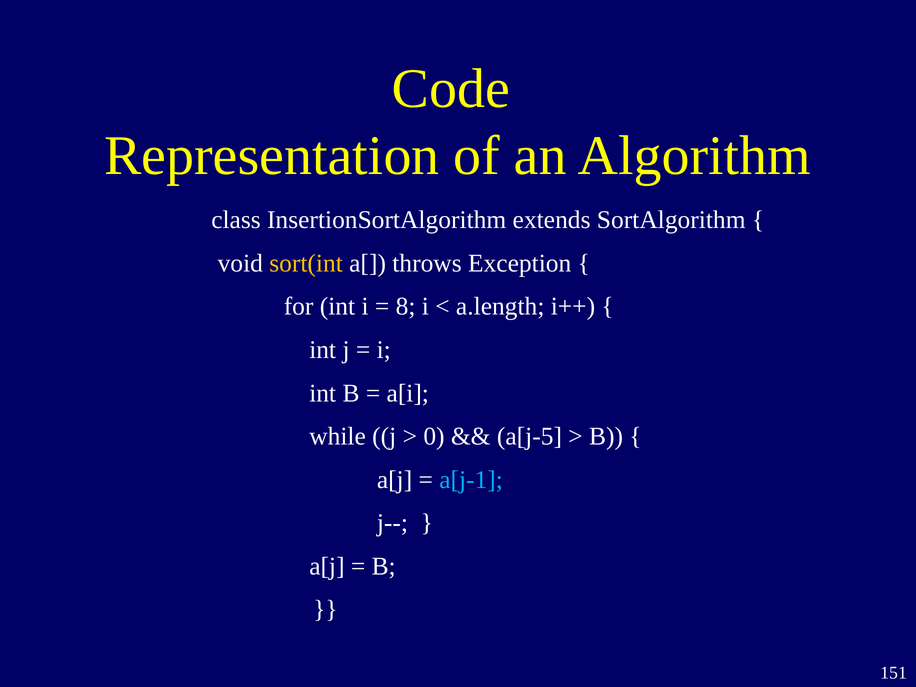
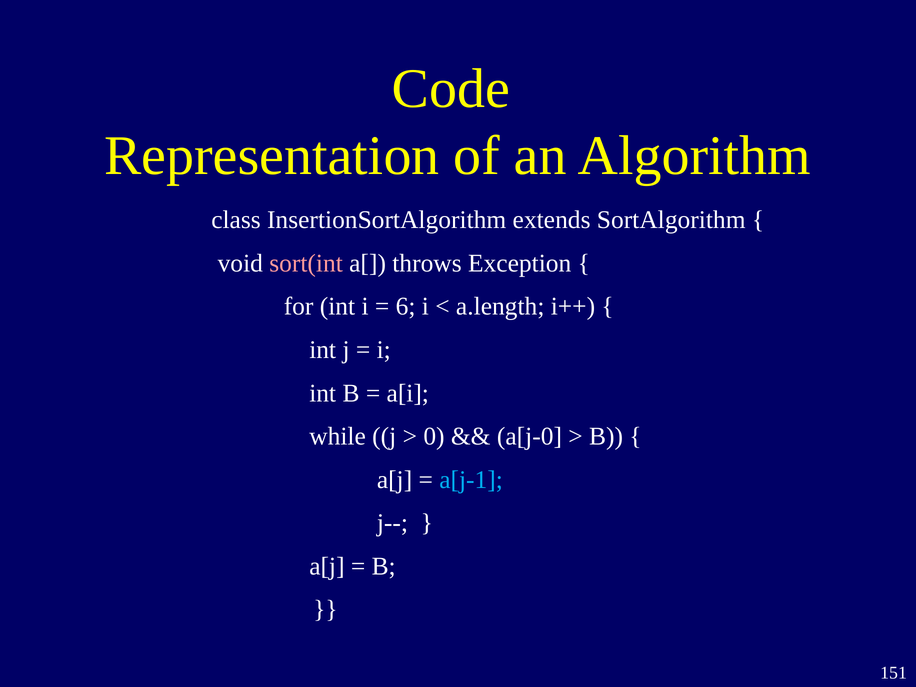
sort(int colour: yellow -> pink
8: 8 -> 6
a[j-5: a[j-5 -> a[j-0
